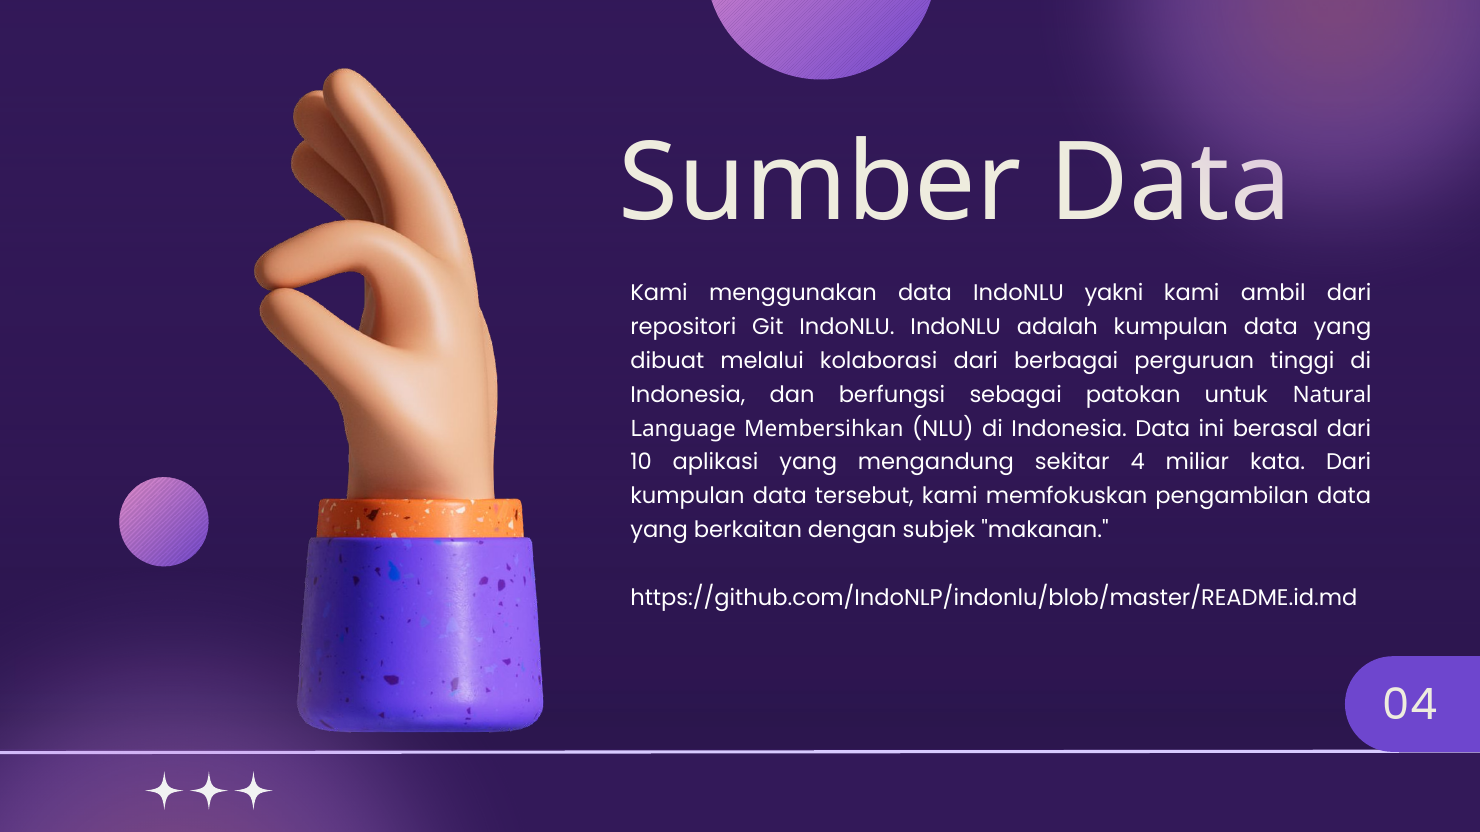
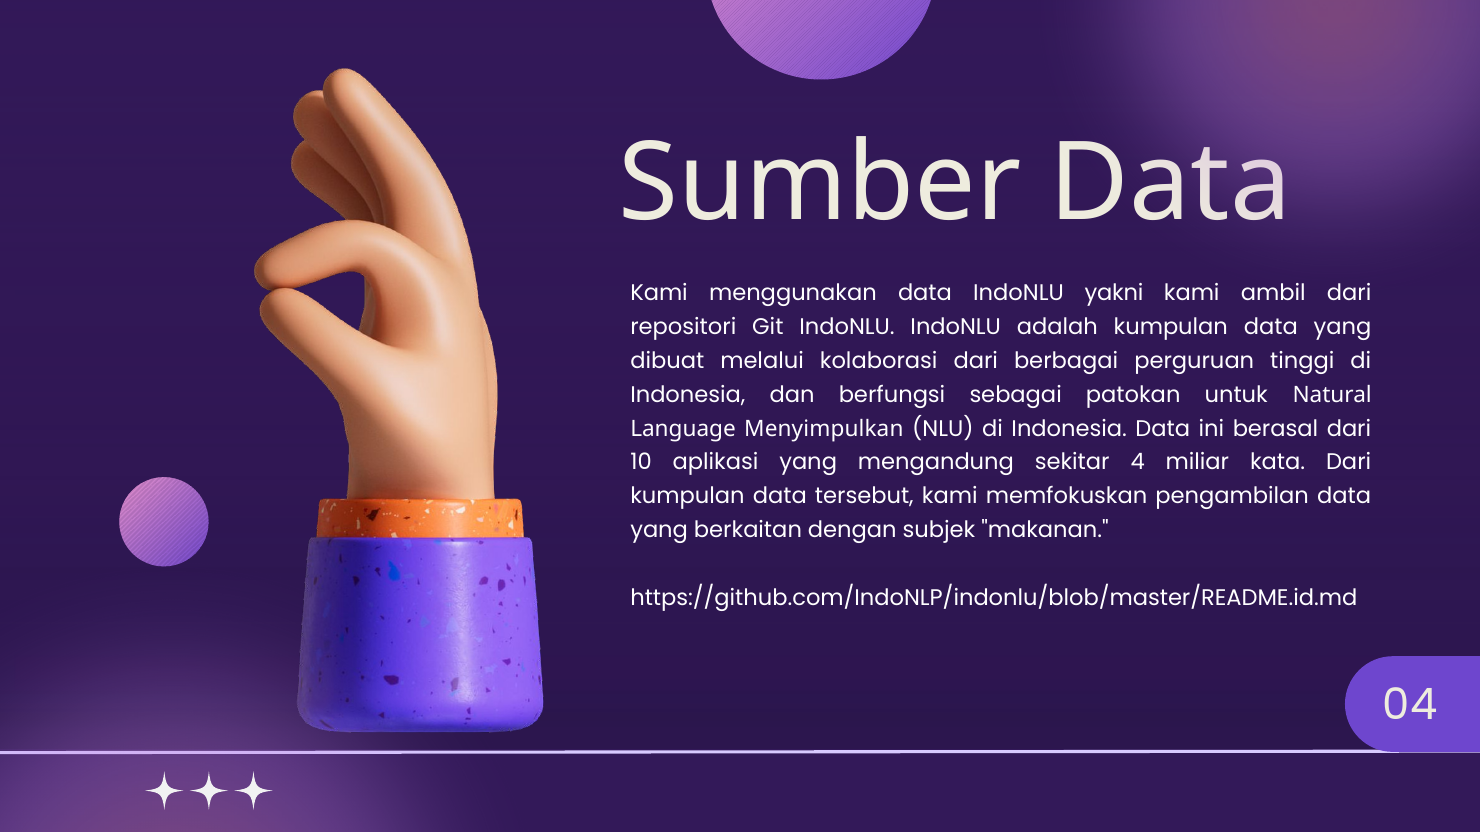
Membersihkan: Membersihkan -> Menyimpulkan
